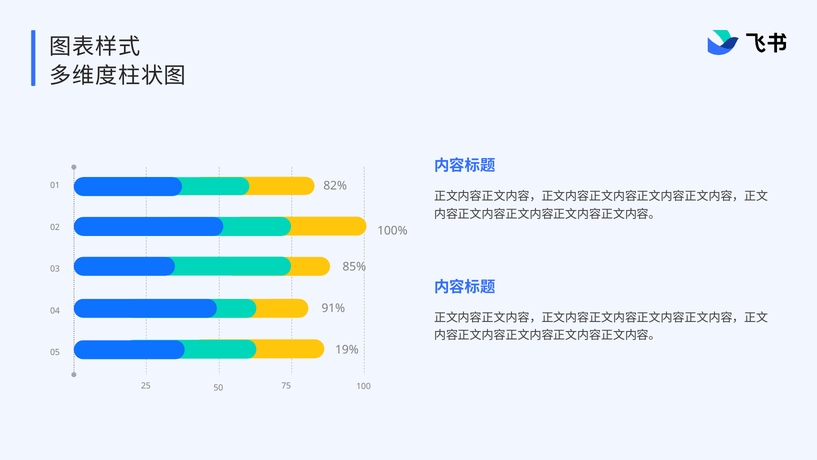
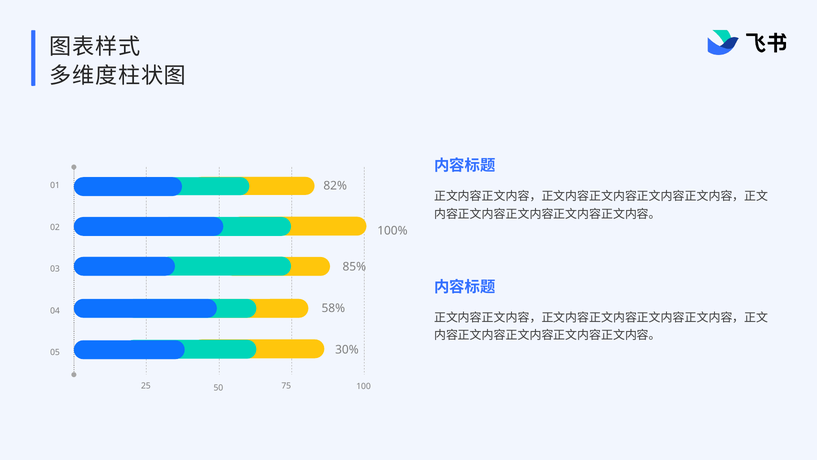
91%: 91% -> 58%
19%: 19% -> 30%
